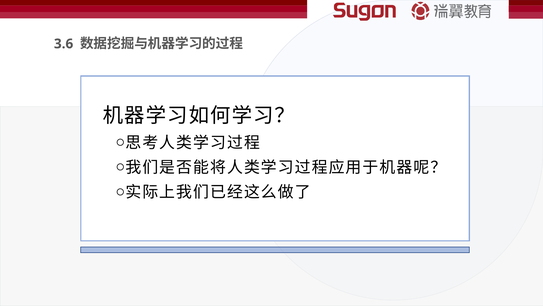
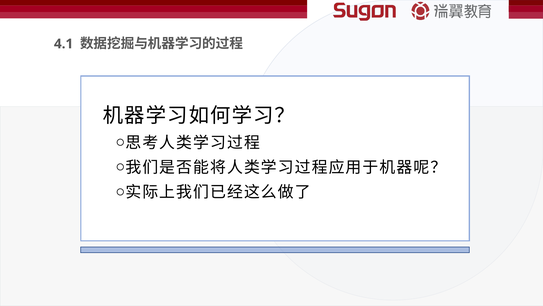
3.6: 3.6 -> 4.1
